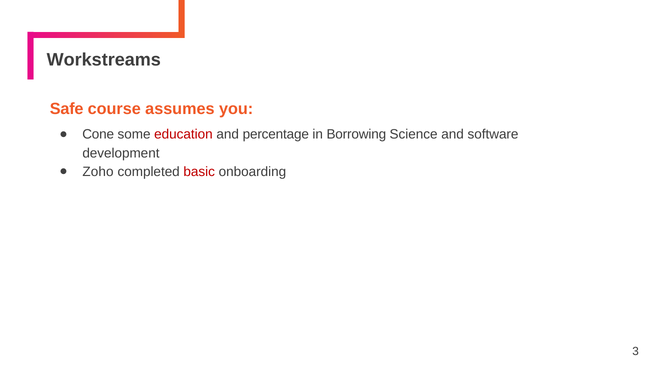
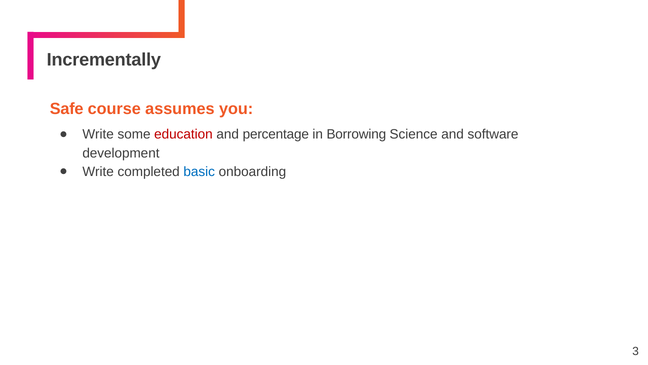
Workstreams: Workstreams -> Incrementally
Cone at (98, 134): Cone -> Write
Zoho at (98, 172): Zoho -> Write
basic colour: red -> blue
